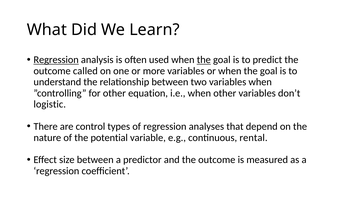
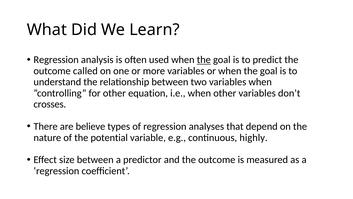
Regression at (56, 60) underline: present -> none
logistic: logistic -> crosses
control: control -> believe
rental: rental -> highly
